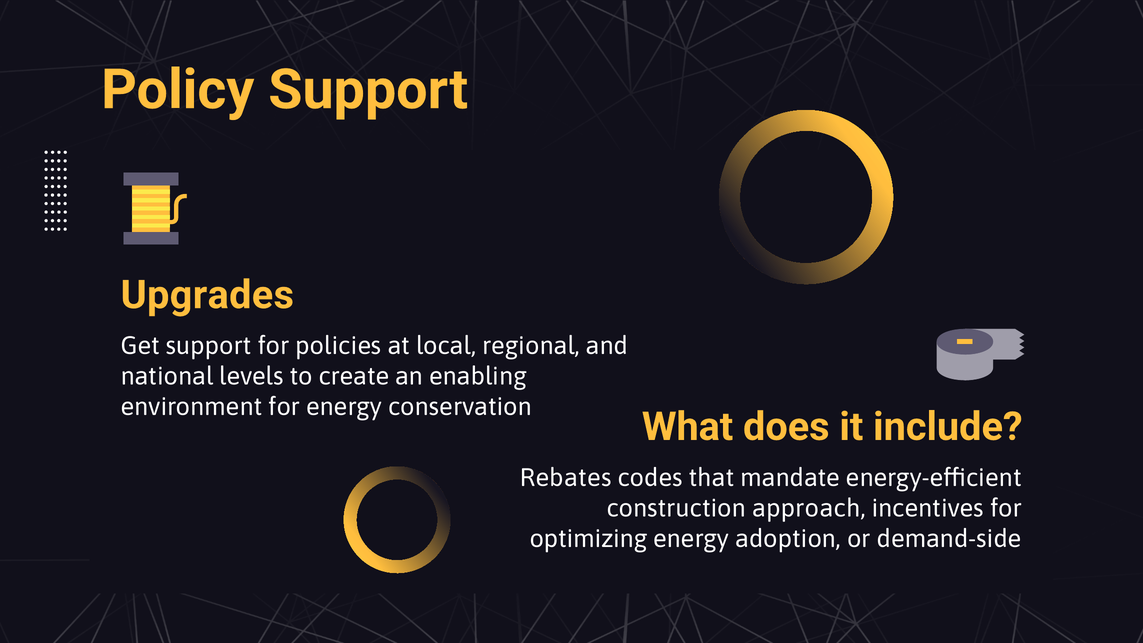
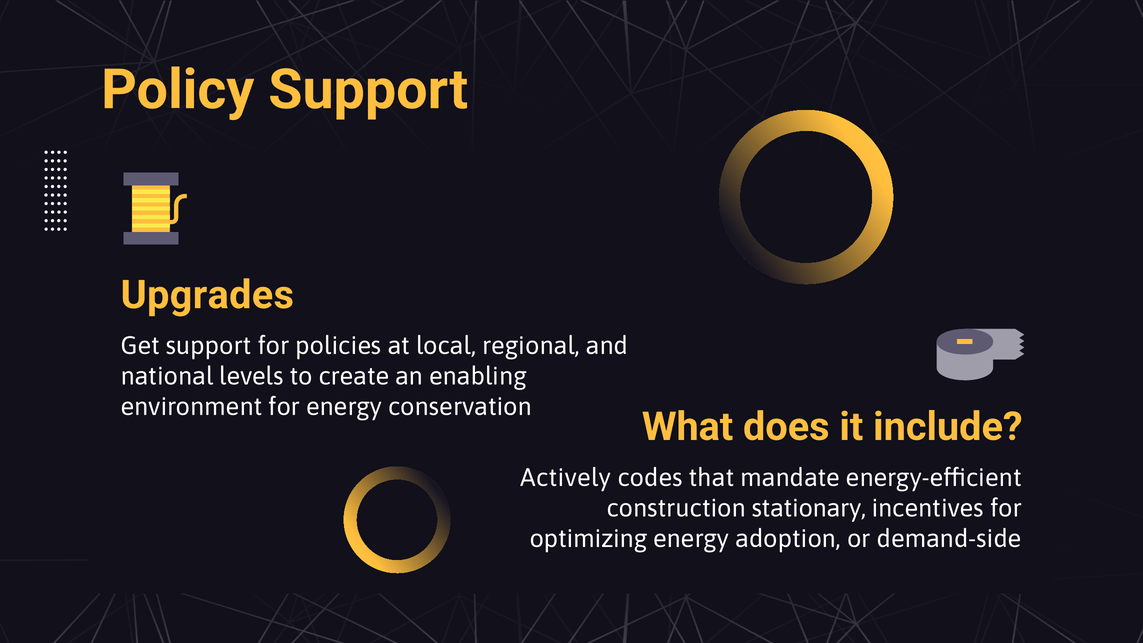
Rebates: Rebates -> Actively
approach: approach -> stationary
